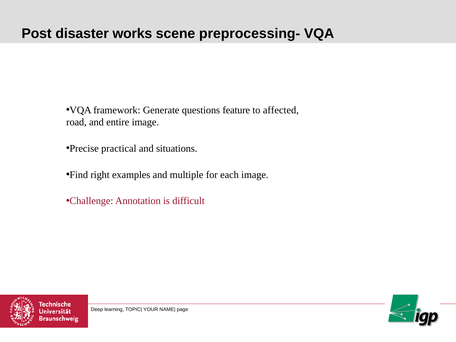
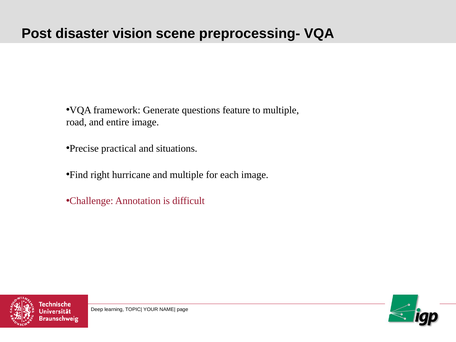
works: works -> vision
to affected: affected -> multiple
examples: examples -> hurricane
